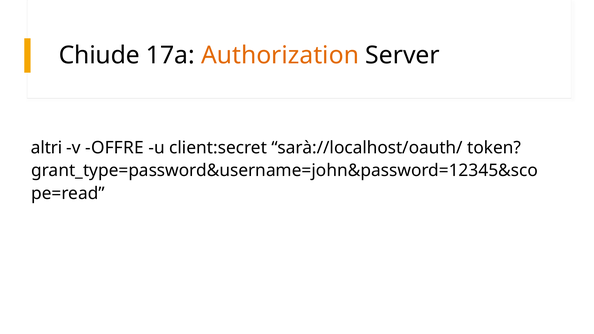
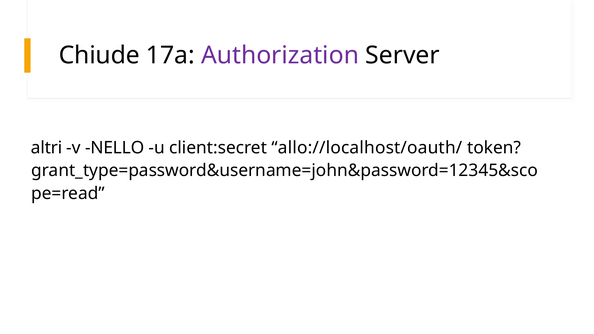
Authorization colour: orange -> purple
OFFRE: OFFRE -> NELLO
sarà://localhost/oauth/: sarà://localhost/oauth/ -> allo://localhost/oauth/
